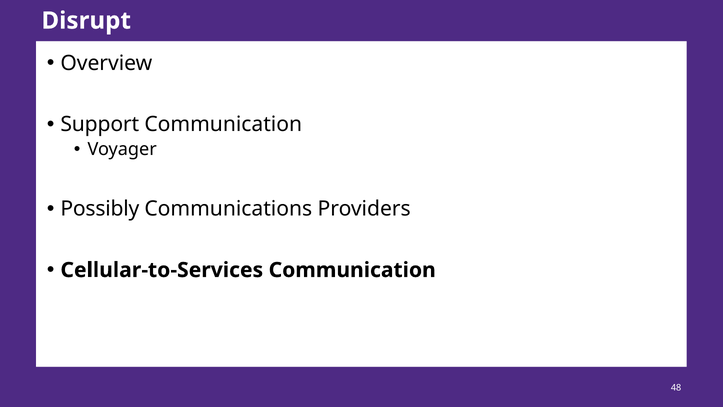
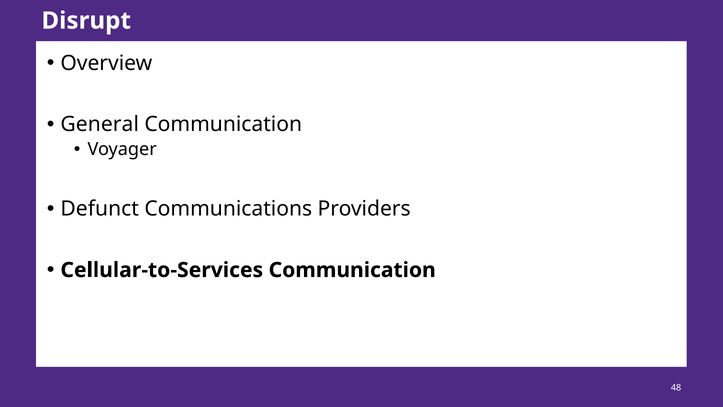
Support: Support -> General
Possibly: Possibly -> Defunct
